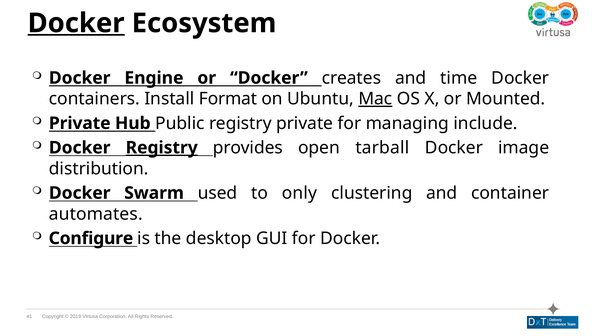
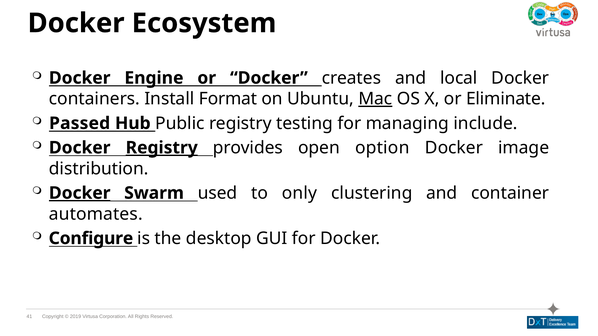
Docker at (76, 23) underline: present -> none
time: time -> local
Mounted: Mounted -> Eliminate
Private at (80, 123): Private -> Passed
registry private: private -> testing
tarball: tarball -> option
Docker at (80, 193) underline: none -> present
